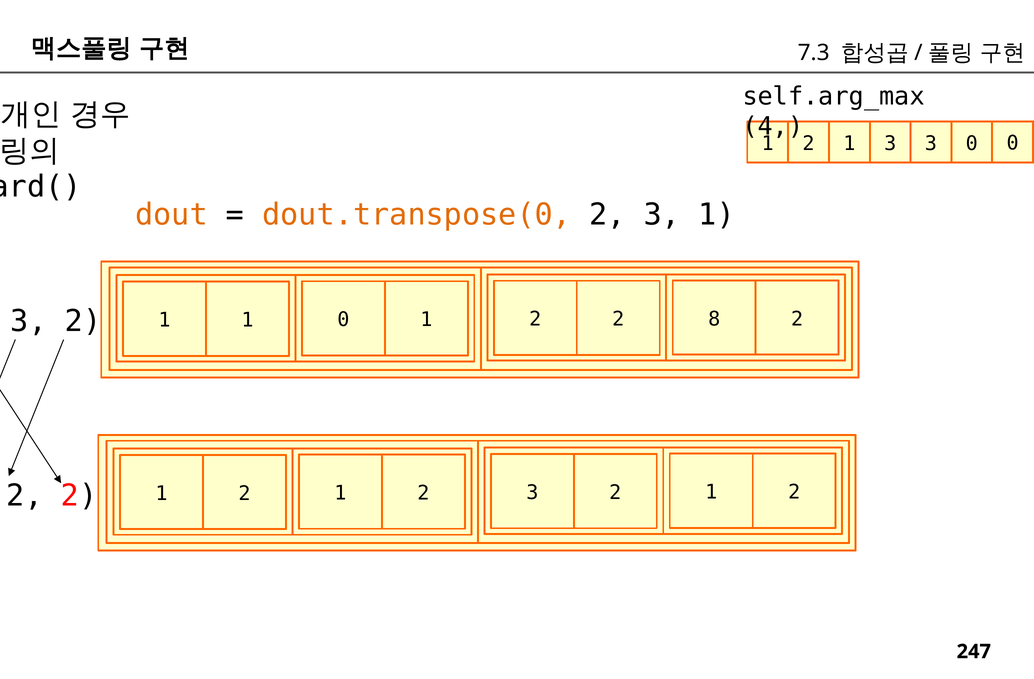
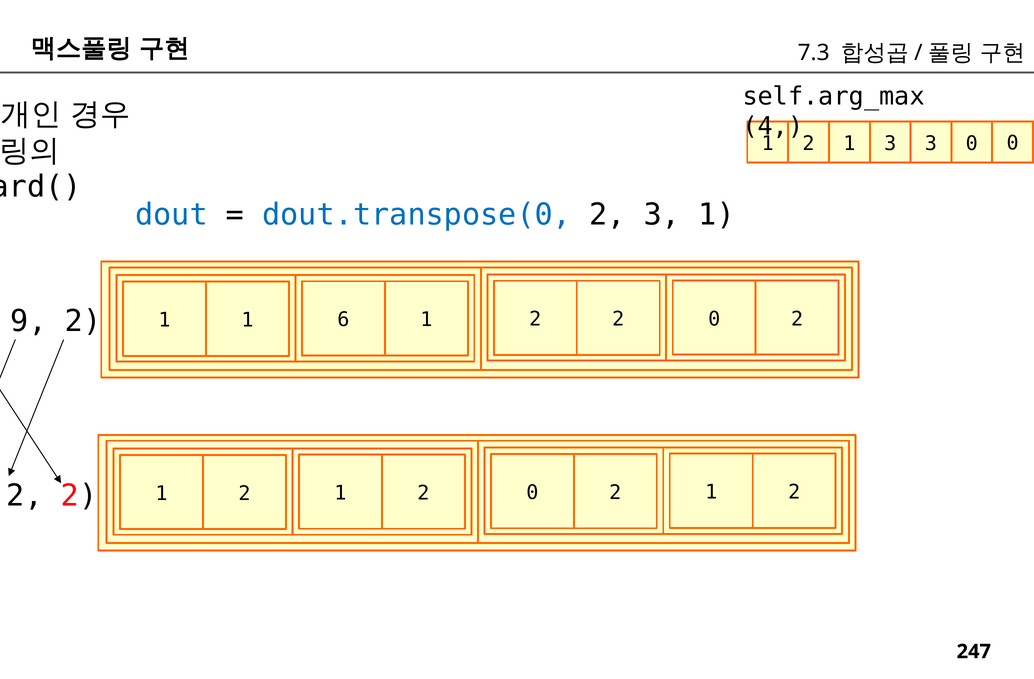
dout colour: orange -> blue
dout.transpose(0 colour: orange -> blue
3 at (29, 321): 3 -> 9
1 0: 0 -> 6
2 2 8: 8 -> 0
2 1 2 3: 3 -> 0
